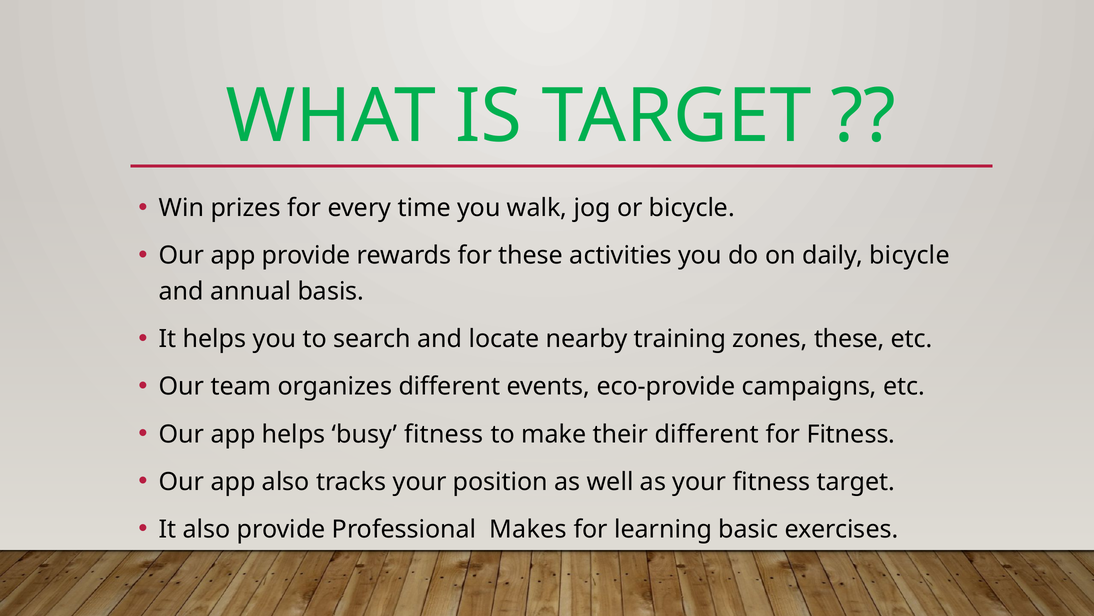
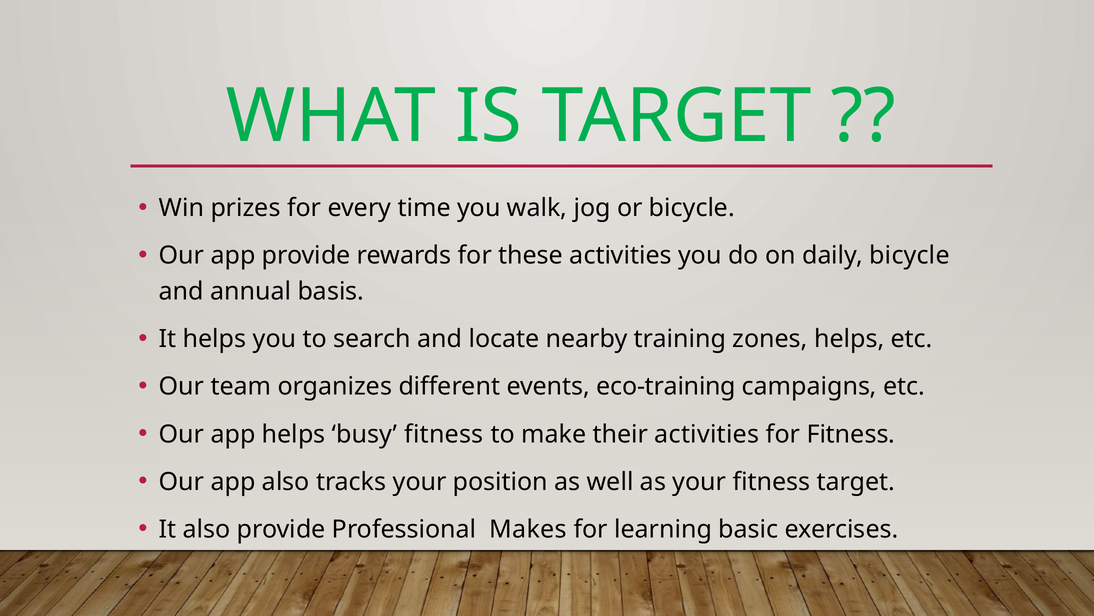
zones these: these -> helps
eco-provide: eco-provide -> eco-training
their different: different -> activities
